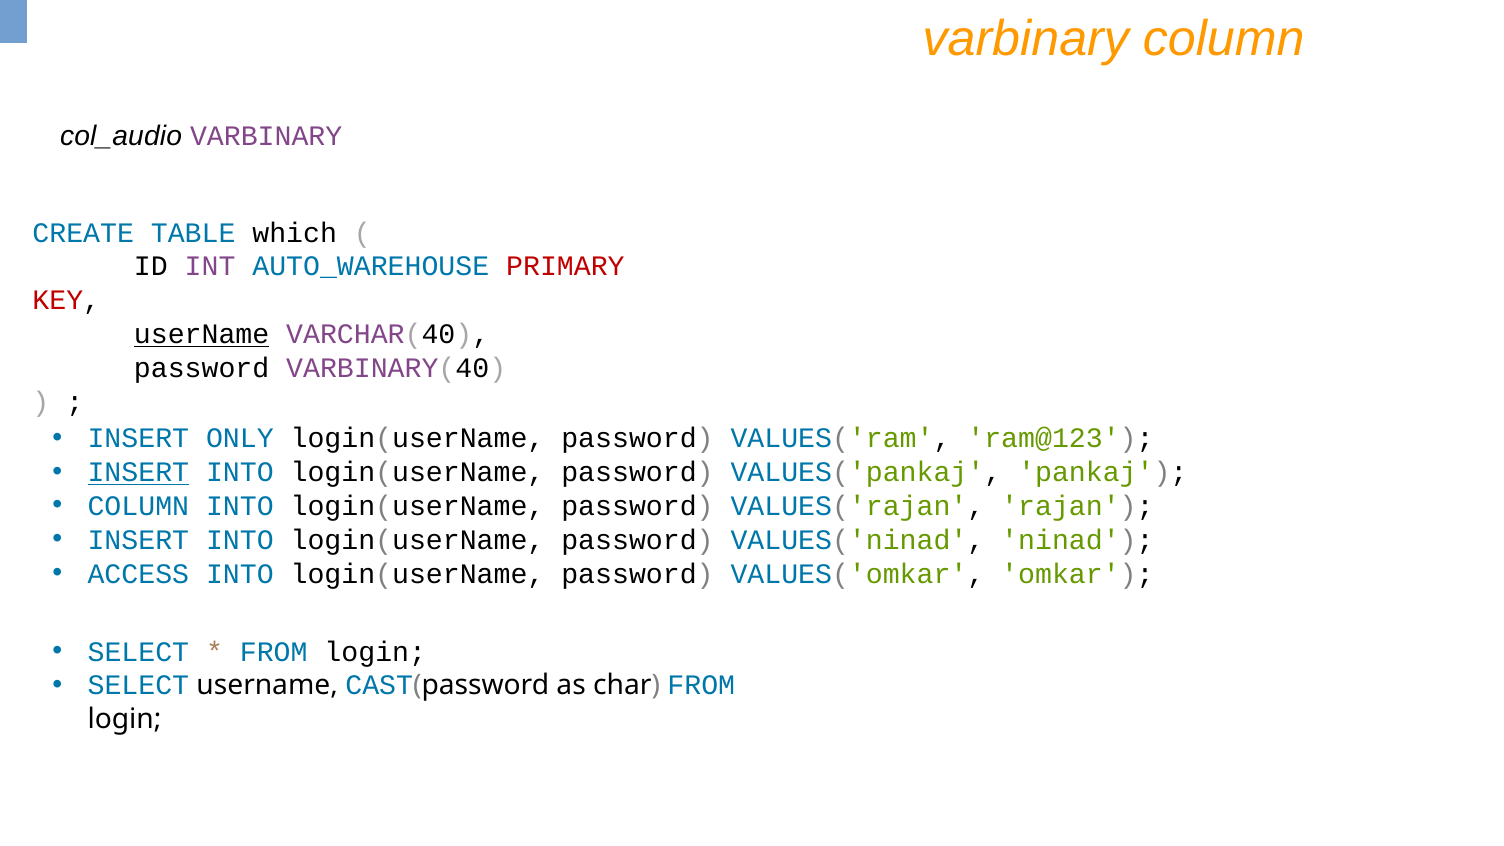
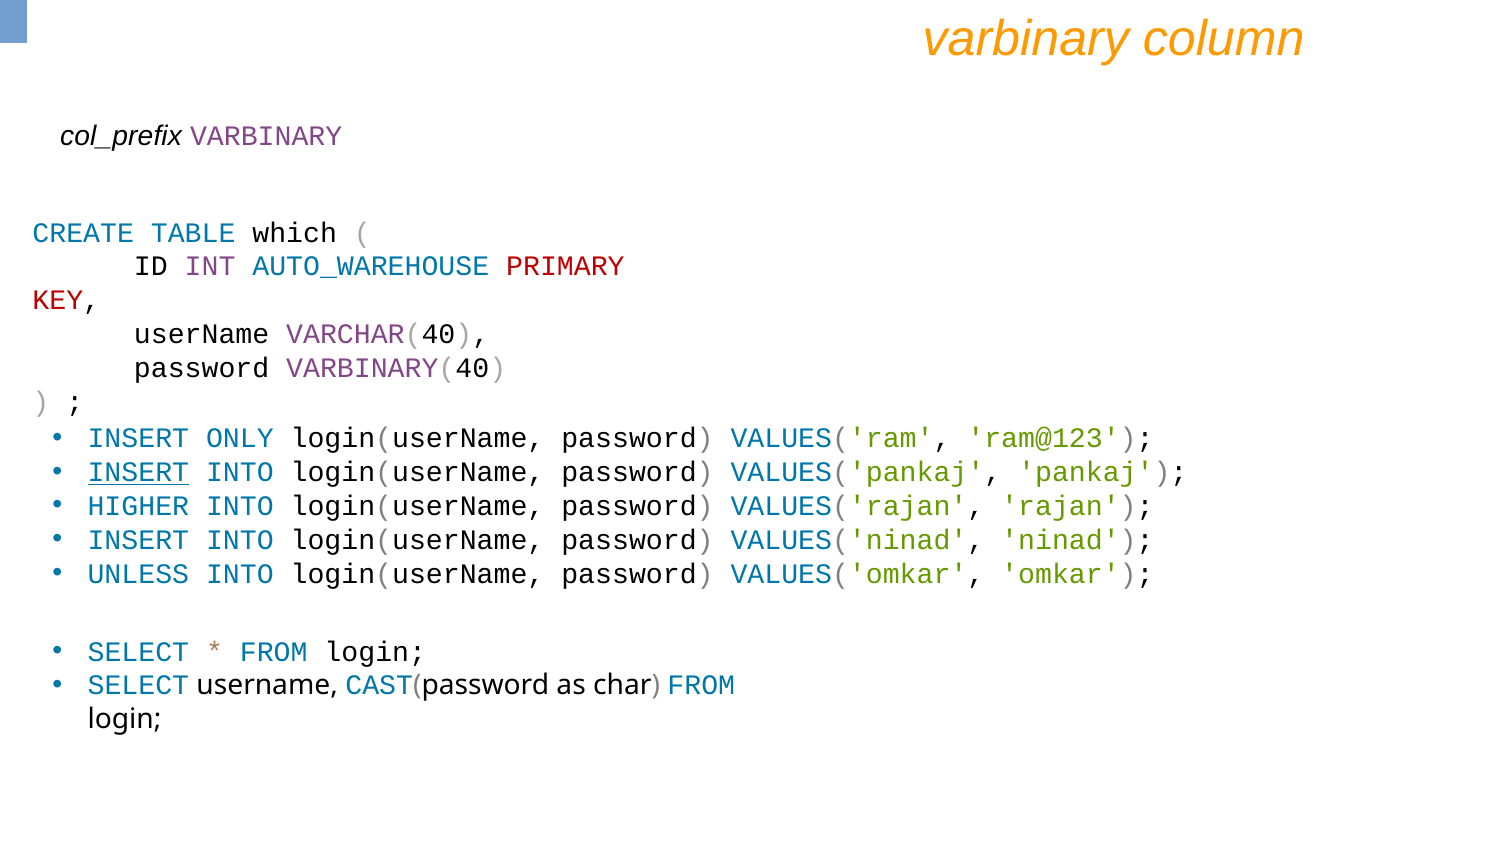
col_audio: col_audio -> col_prefix
userName at (202, 334) underline: present -> none
COLUMN at (138, 506): COLUMN -> HIGHER
ACCESS: ACCESS -> UNLESS
